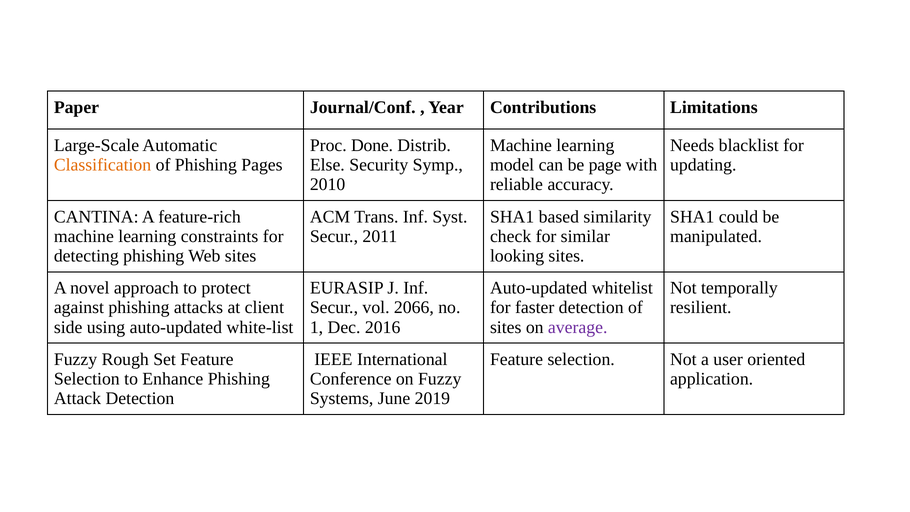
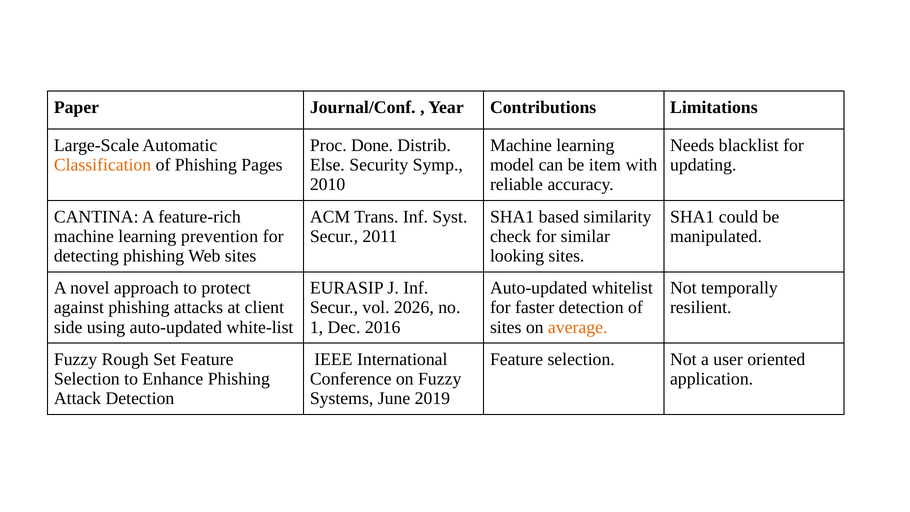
page: page -> item
constraints: constraints -> prevention
2066: 2066 -> 2026
average colour: purple -> orange
